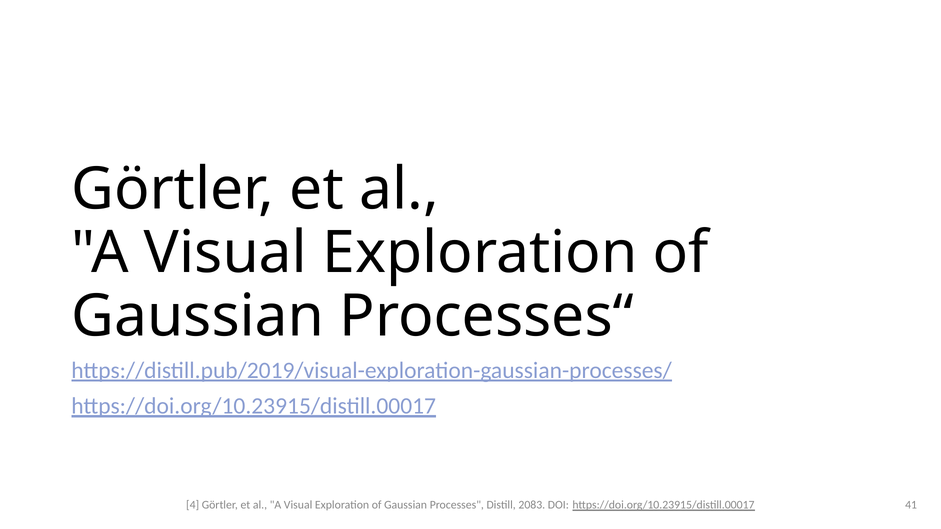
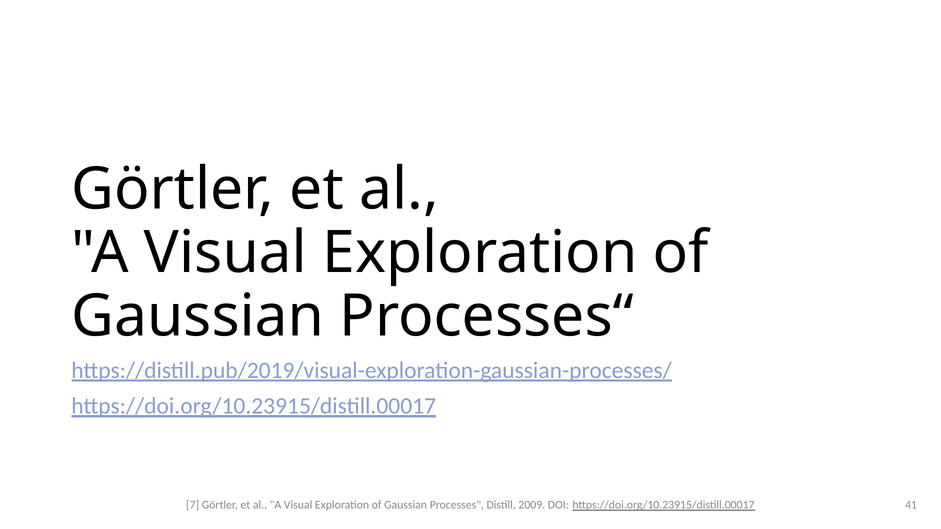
4: 4 -> 7
2083: 2083 -> 2009
